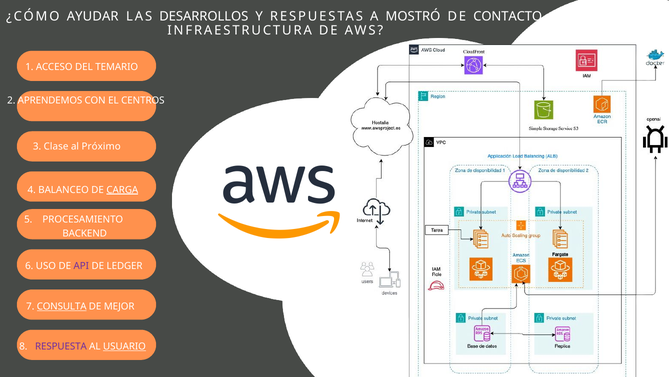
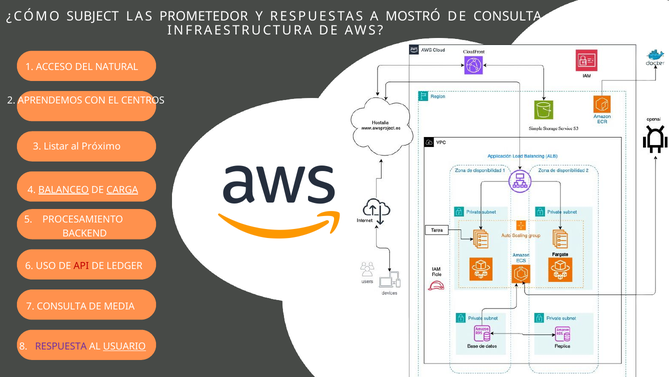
AYUDAR: AYUDAR -> SUBJECT
DESARROLLOS: DESARROLLOS -> PROMETEDOR
DE CONTACTO: CONTACTO -> CONSULTA
TEMARIO: TEMARIO -> NATURAL
Clase: Clase -> Listar
BALANCEO underline: none -> present
API colour: purple -> red
CONSULTA at (62, 306) underline: present -> none
MEJOR: MEJOR -> MEDIA
